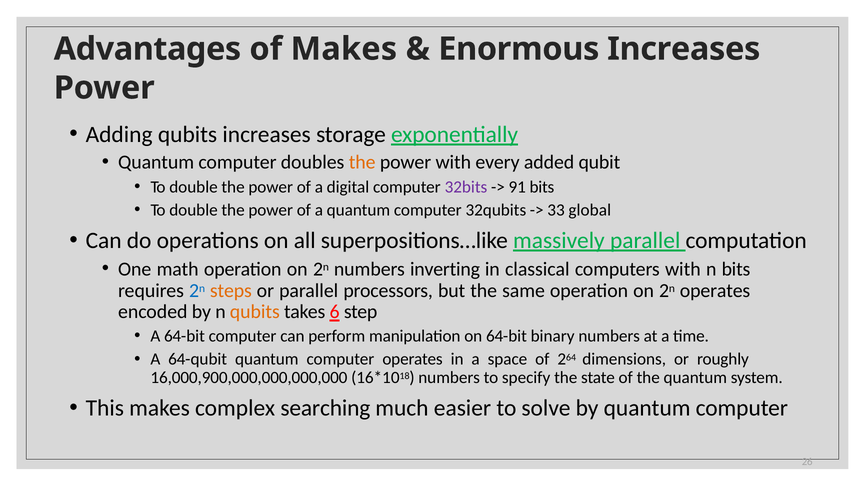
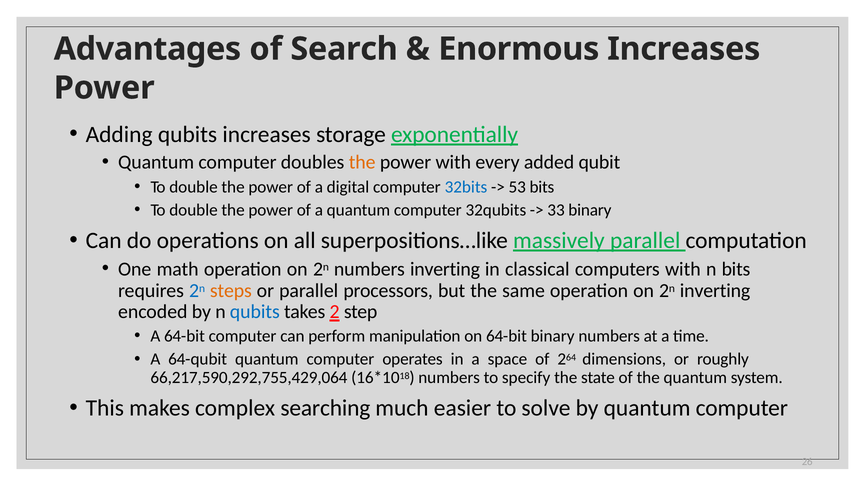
of Makes: Makes -> Search
32bits colour: purple -> blue
91: 91 -> 53
33 global: global -> binary
2n operates: operates -> inverting
qubits at (255, 312) colour: orange -> blue
6: 6 -> 2
16,000,900,000,000,000,000: 16,000,900,000,000,000,000 -> 66,217,590,292,755,429,064
